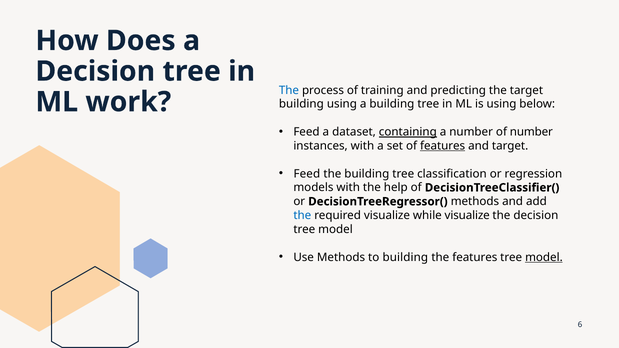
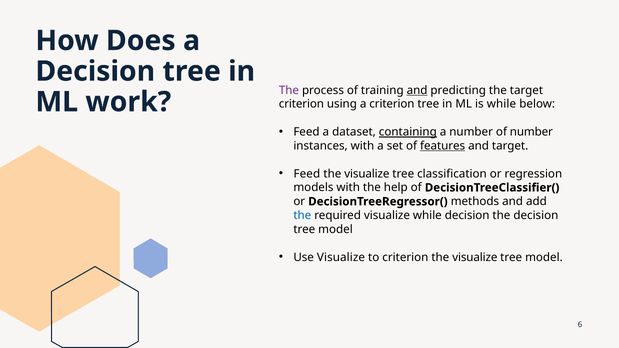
The at (289, 90) colour: blue -> purple
and at (417, 90) underline: none -> present
building at (301, 104): building -> criterion
a building: building -> criterion
is using: using -> while
building at (367, 174): building -> visualize
while visualize: visualize -> decision
Use Methods: Methods -> Visualize
to building: building -> criterion
features at (475, 257): features -> visualize
model at (544, 257) underline: present -> none
